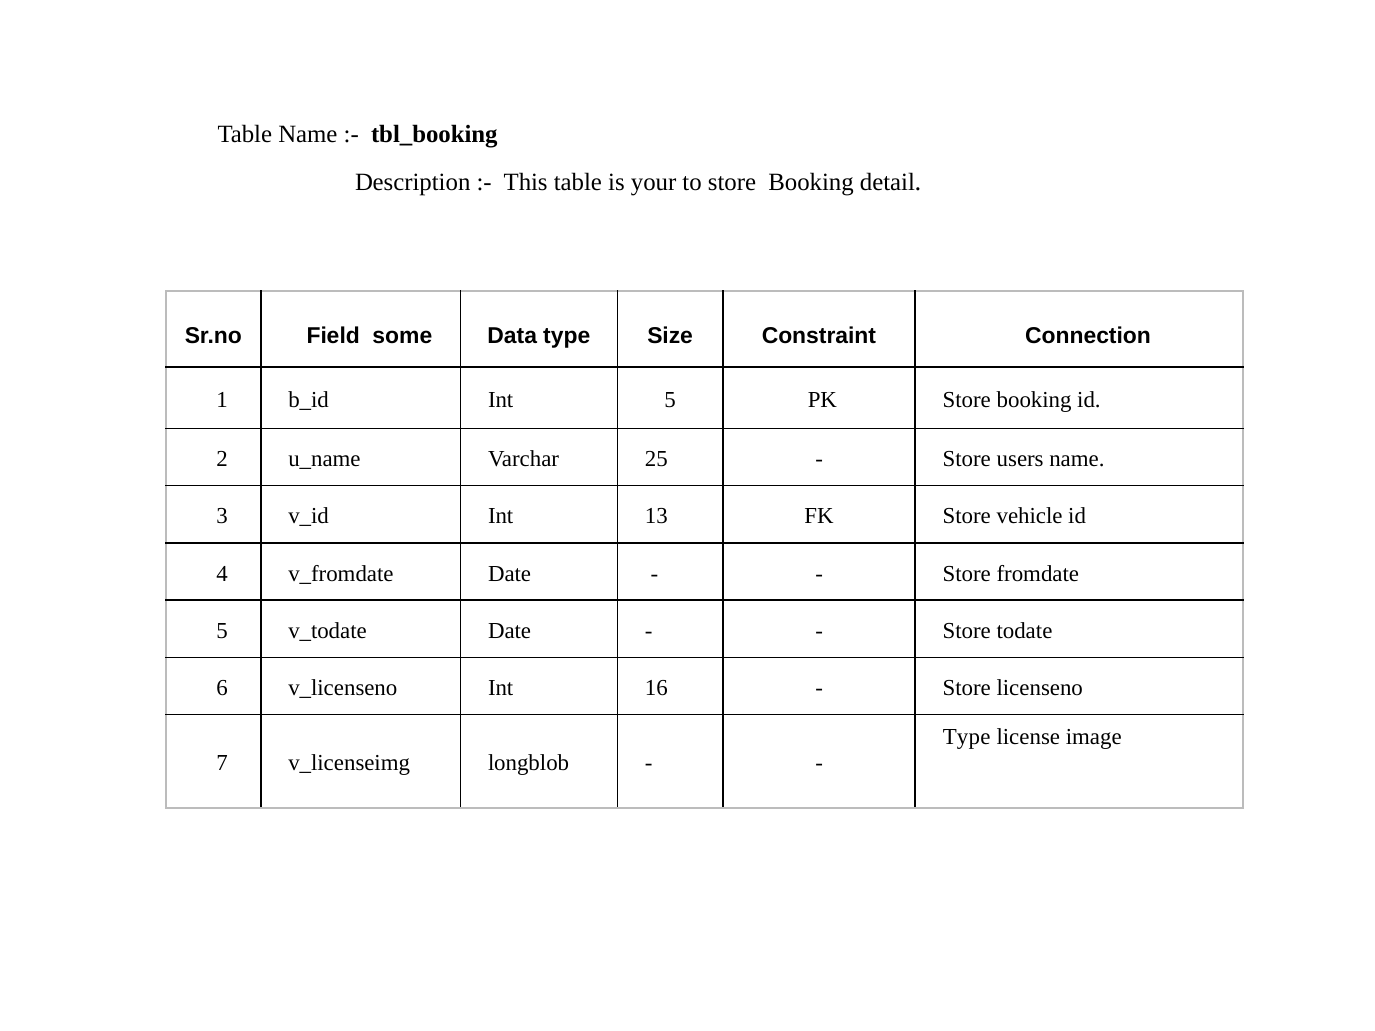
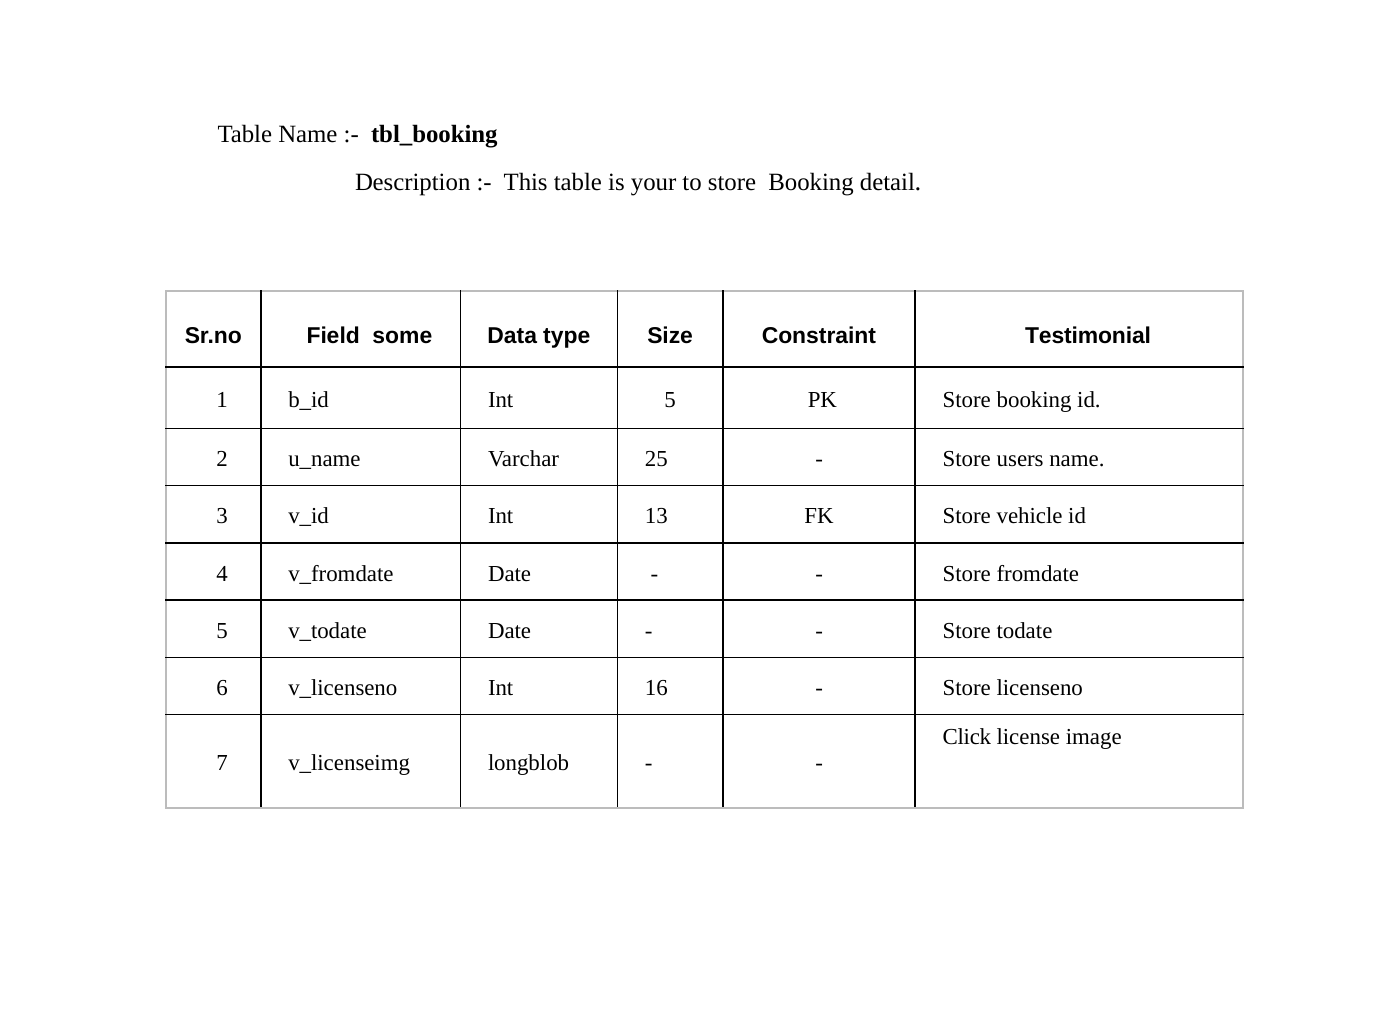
Connection: Connection -> Testimonial
Type at (967, 737): Type -> Click
